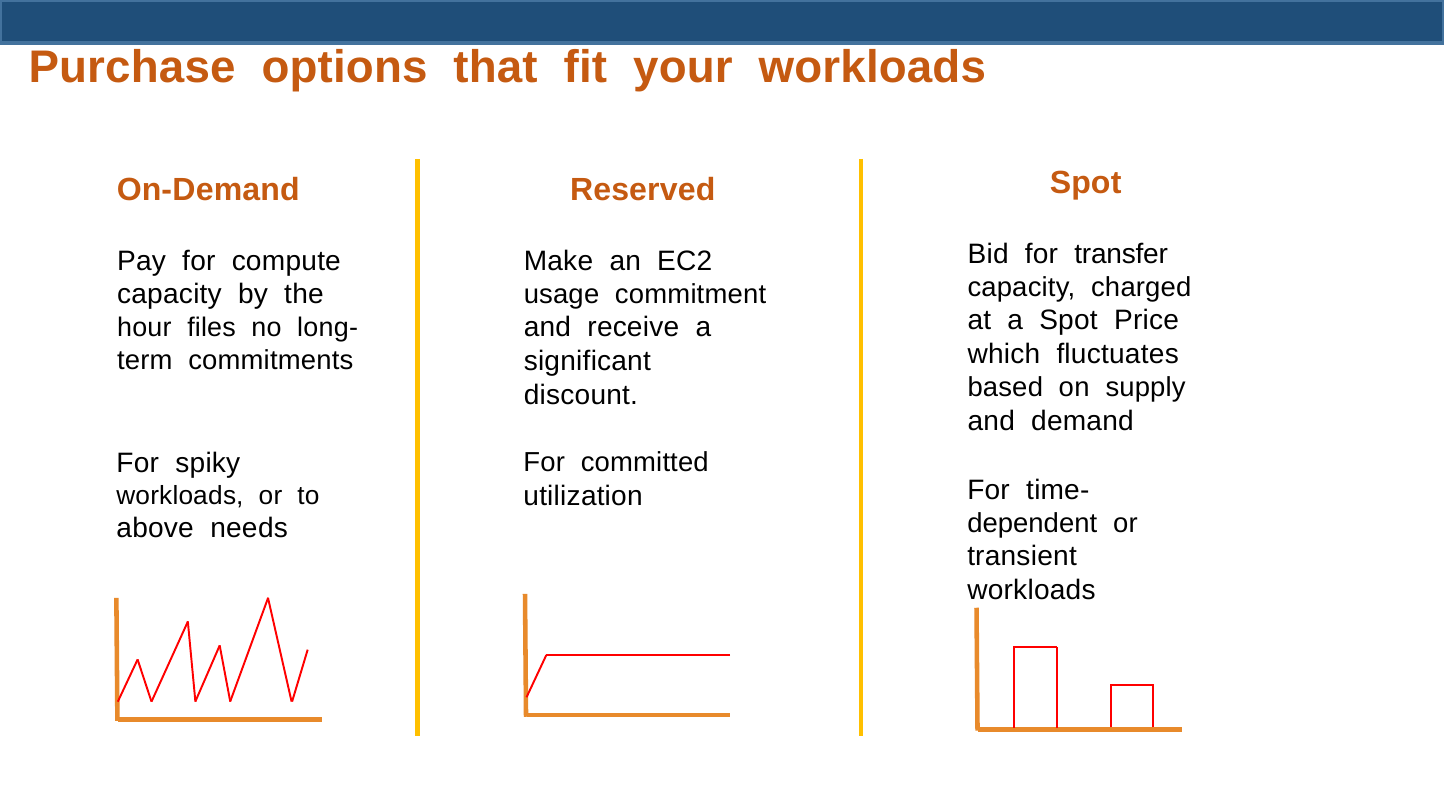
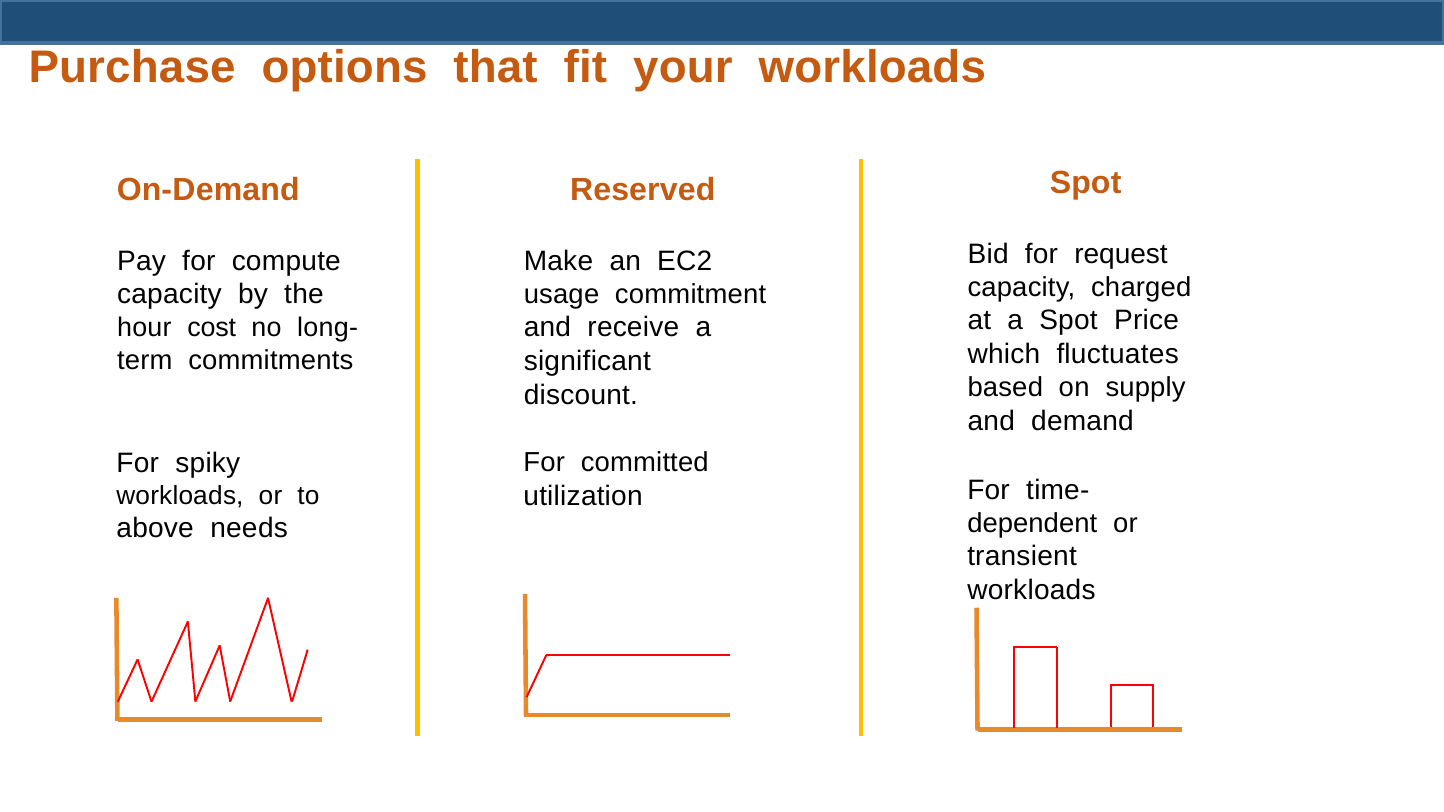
transfer: transfer -> request
files: files -> cost
